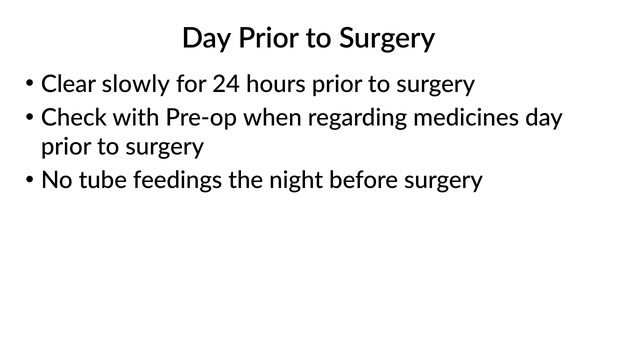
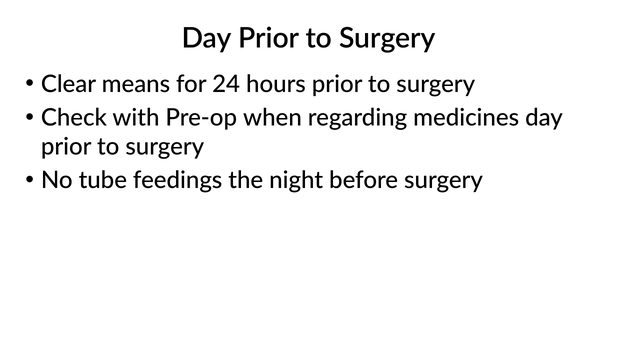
slowly: slowly -> means
